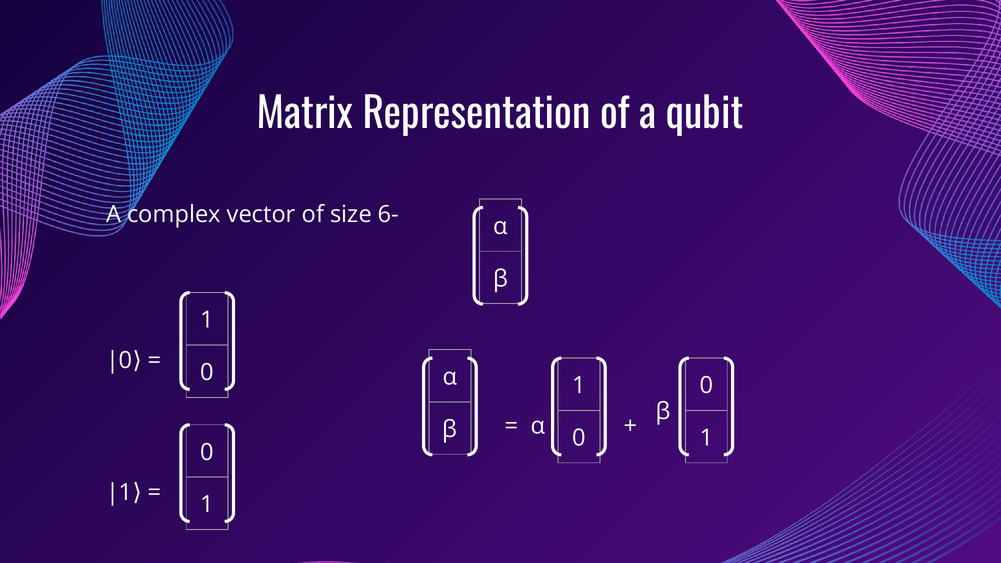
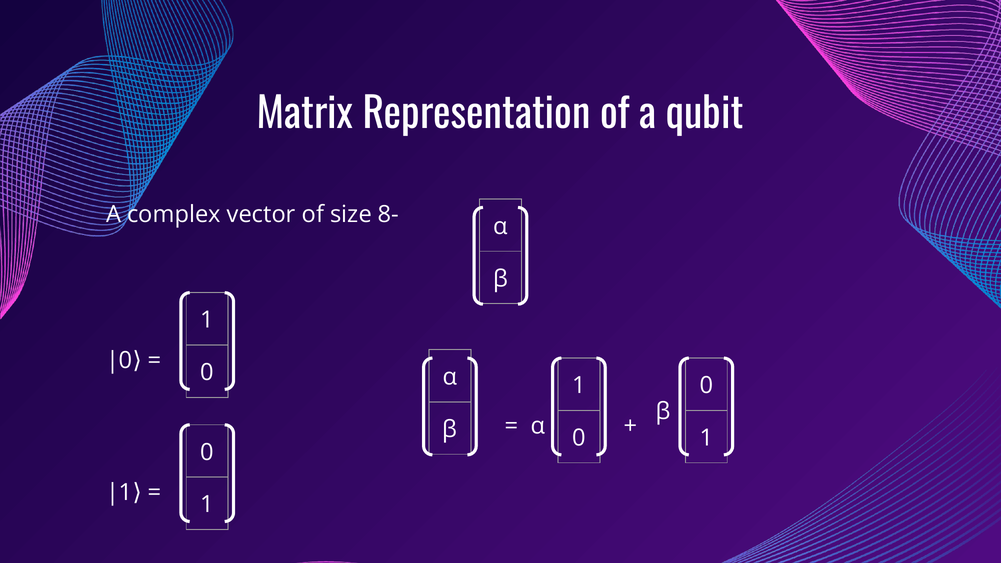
6-: 6- -> 8-
